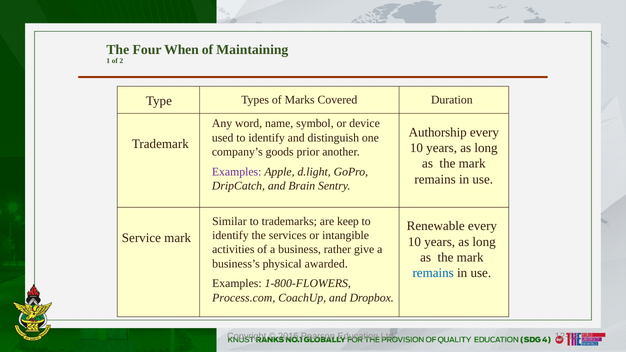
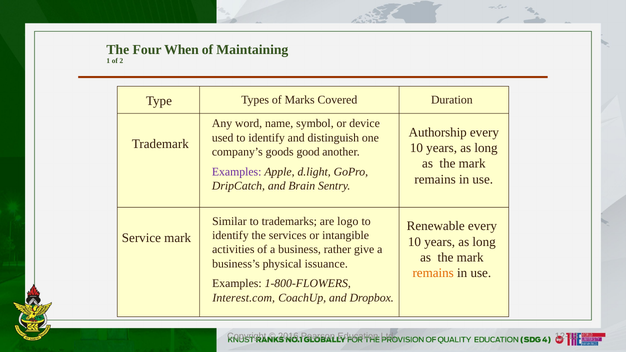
prior: prior -> good
keep: keep -> logo
awarded: awarded -> issuance
remains at (433, 273) colour: blue -> orange
Process.com: Process.com -> Interest.com
